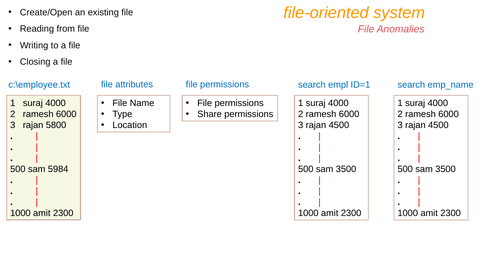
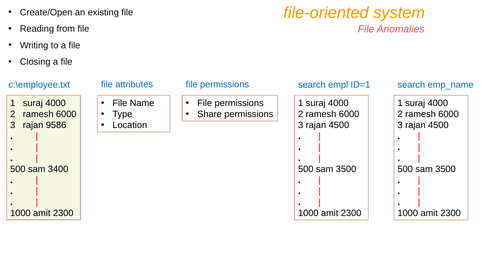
5800: 5800 -> 9586
5984: 5984 -> 3400
